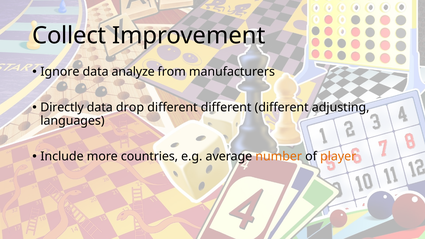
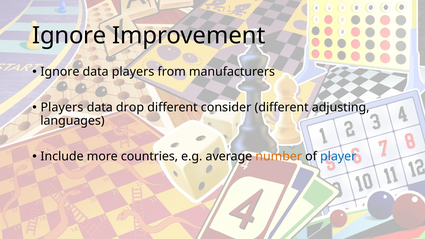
Collect at (69, 36): Collect -> Ignore
data analyze: analyze -> players
Directly at (62, 107): Directly -> Players
different at (226, 107): different -> consider
player colour: orange -> blue
